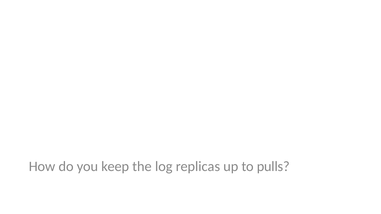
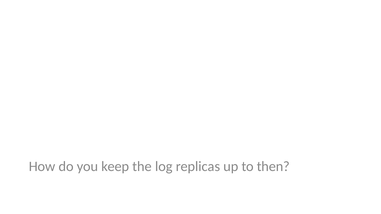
pulls: pulls -> then
